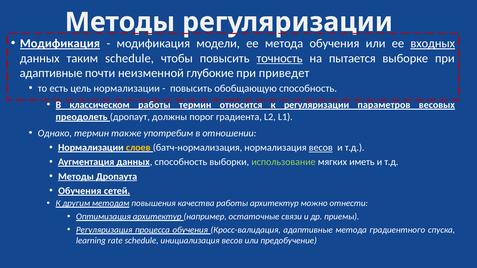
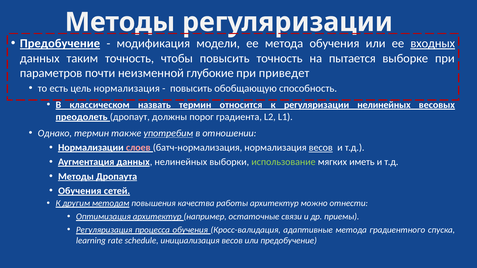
Модификация at (60, 44): Модификация -> Предобучение
таким schedule: schedule -> точность
точность at (280, 58) underline: present -> none
адаптивные at (51, 73): адаптивные -> параметров
цель нормализации: нормализации -> нормализация
классическом работы: работы -> назвать
регуляризации параметров: параметров -> нелинейных
употребим underline: none -> present
слоев colour: yellow -> pink
данных способность: способность -> нелинейных
